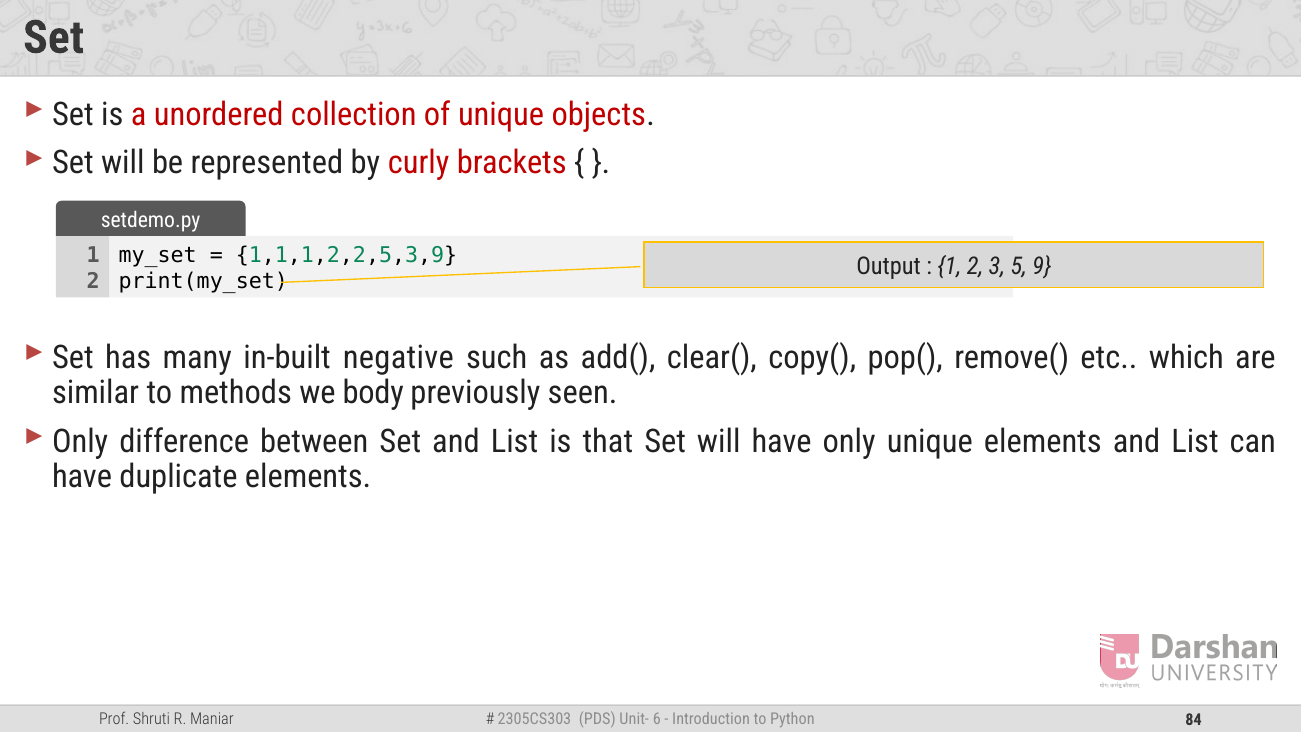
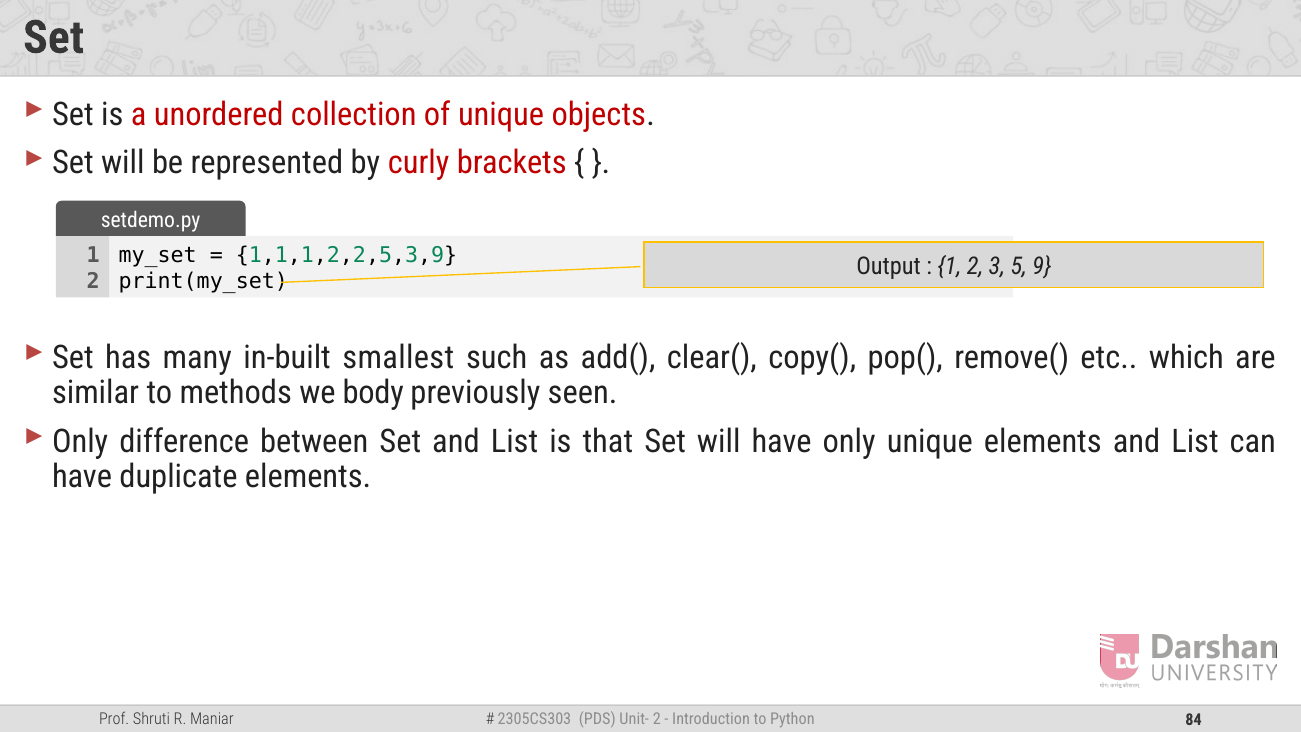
negative: negative -> smallest
6 at (657, 719): 6 -> 2
